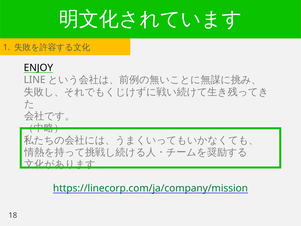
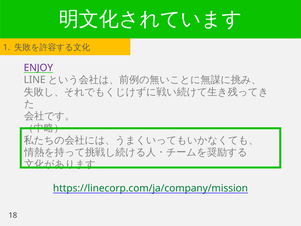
ENJOY colour: black -> purple
